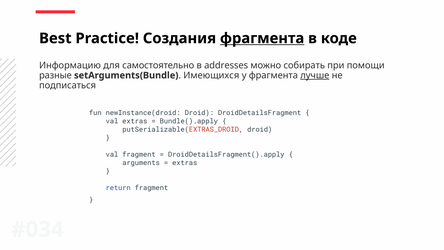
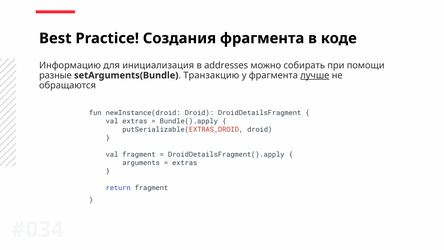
фрагмента at (262, 38) underline: present -> none
самостоятельно: самостоятельно -> инициализация
Имеющихся: Имеющихся -> Транзакцию
подписаться: подписаться -> обращаются
